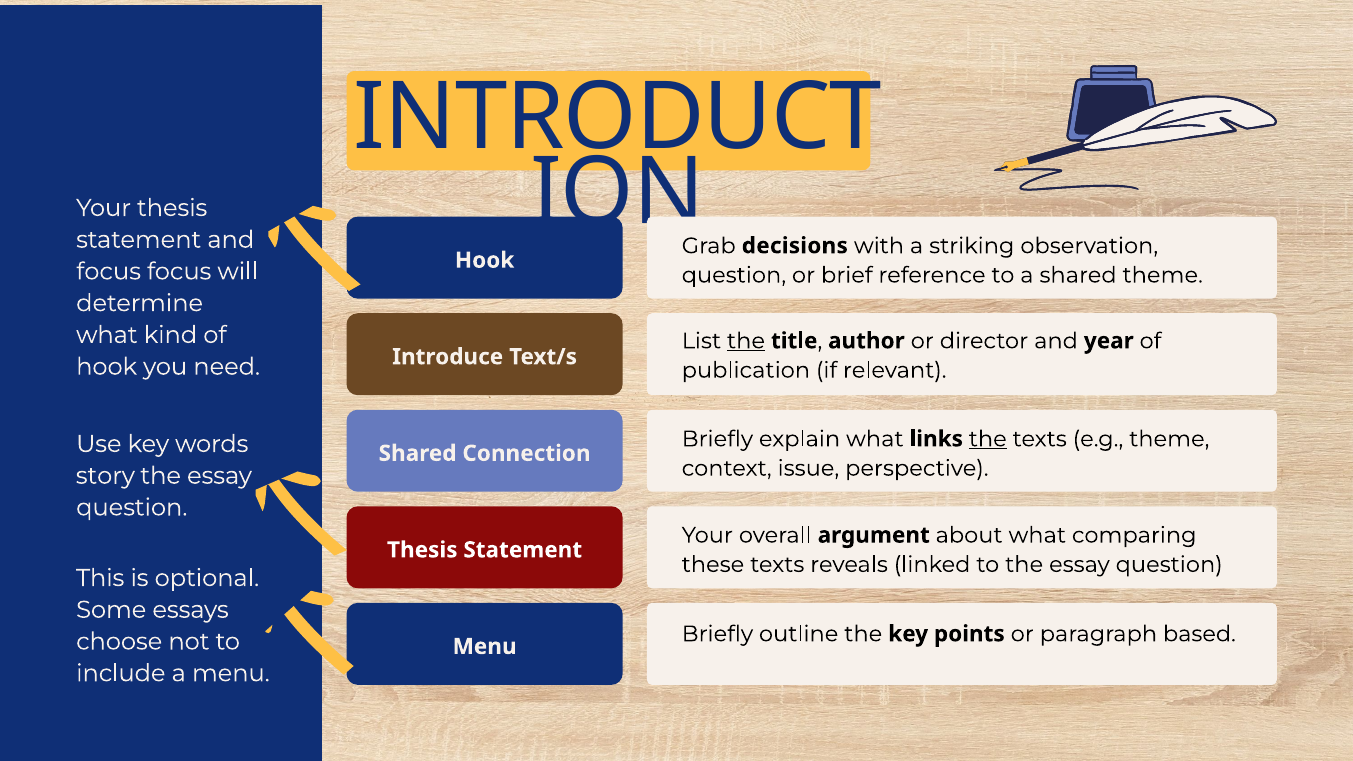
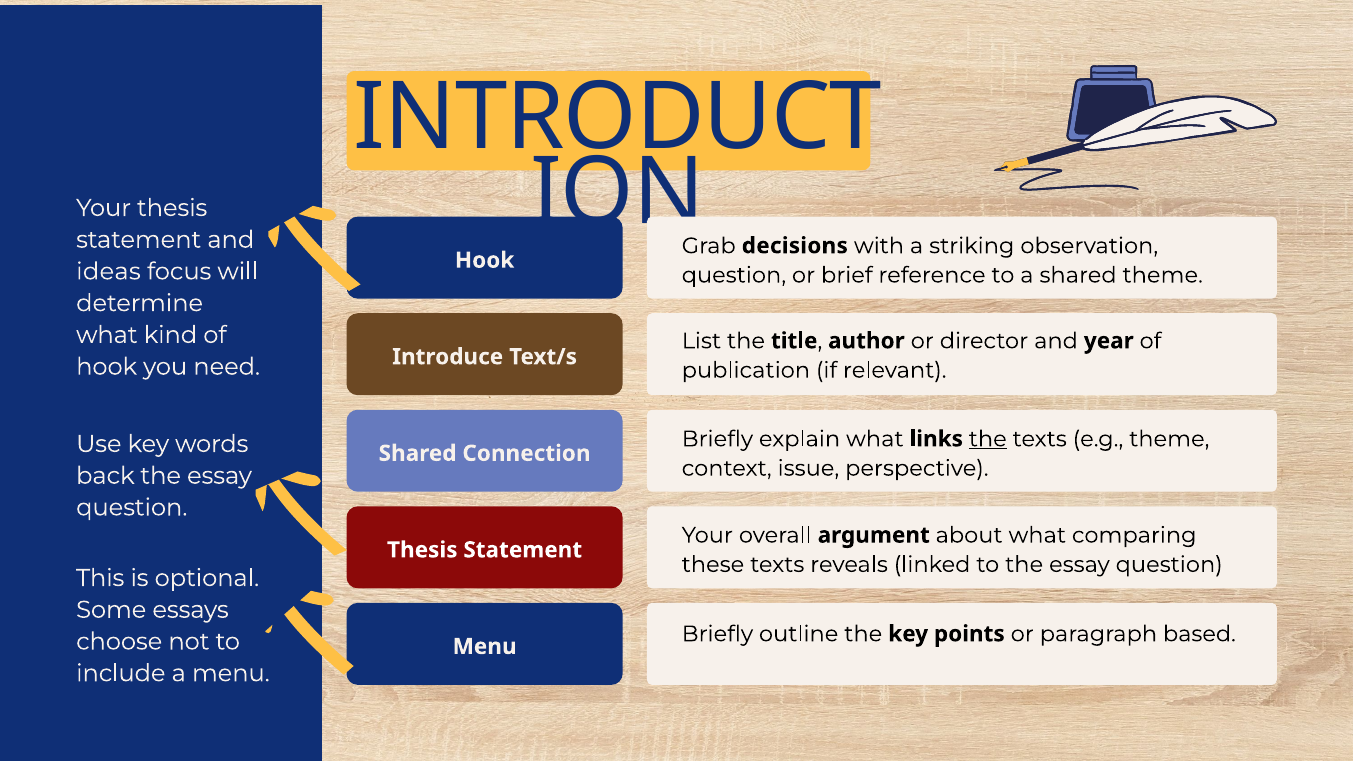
focus at (109, 271): focus -> ideas
the at (746, 341) underline: present -> none
story: story -> back
